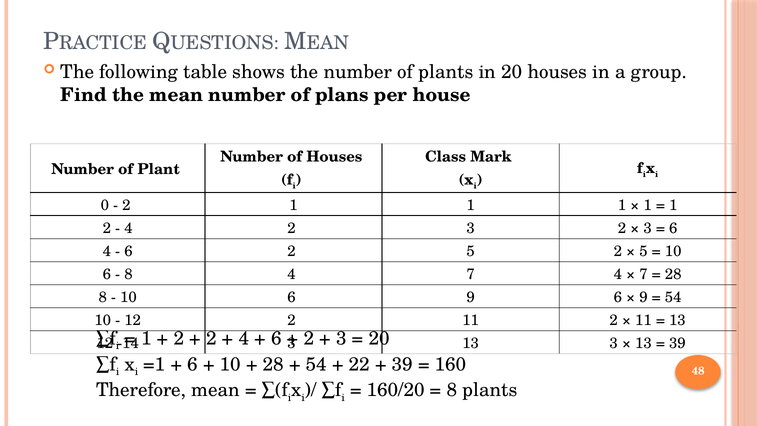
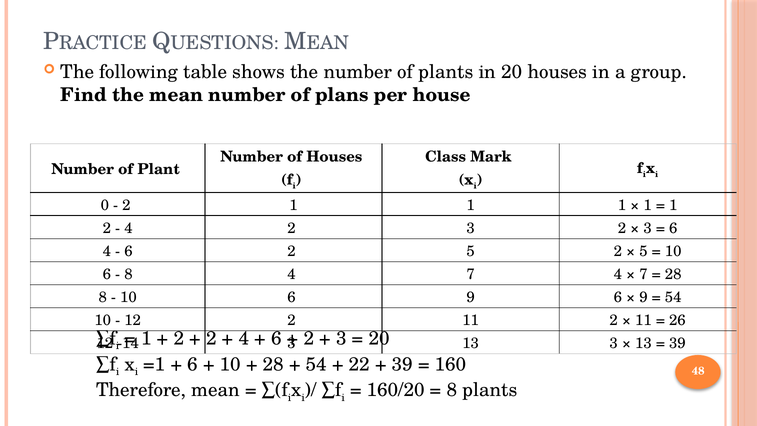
13 at (677, 320): 13 -> 26
